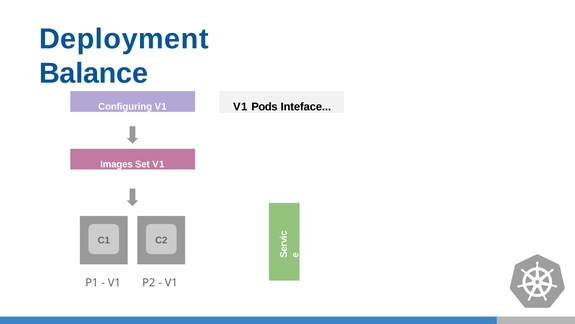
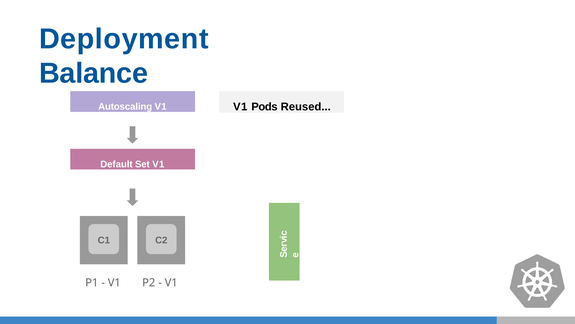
Inteface: Inteface -> Reused
Configuring: Configuring -> Autoscaling
Images: Images -> Default
